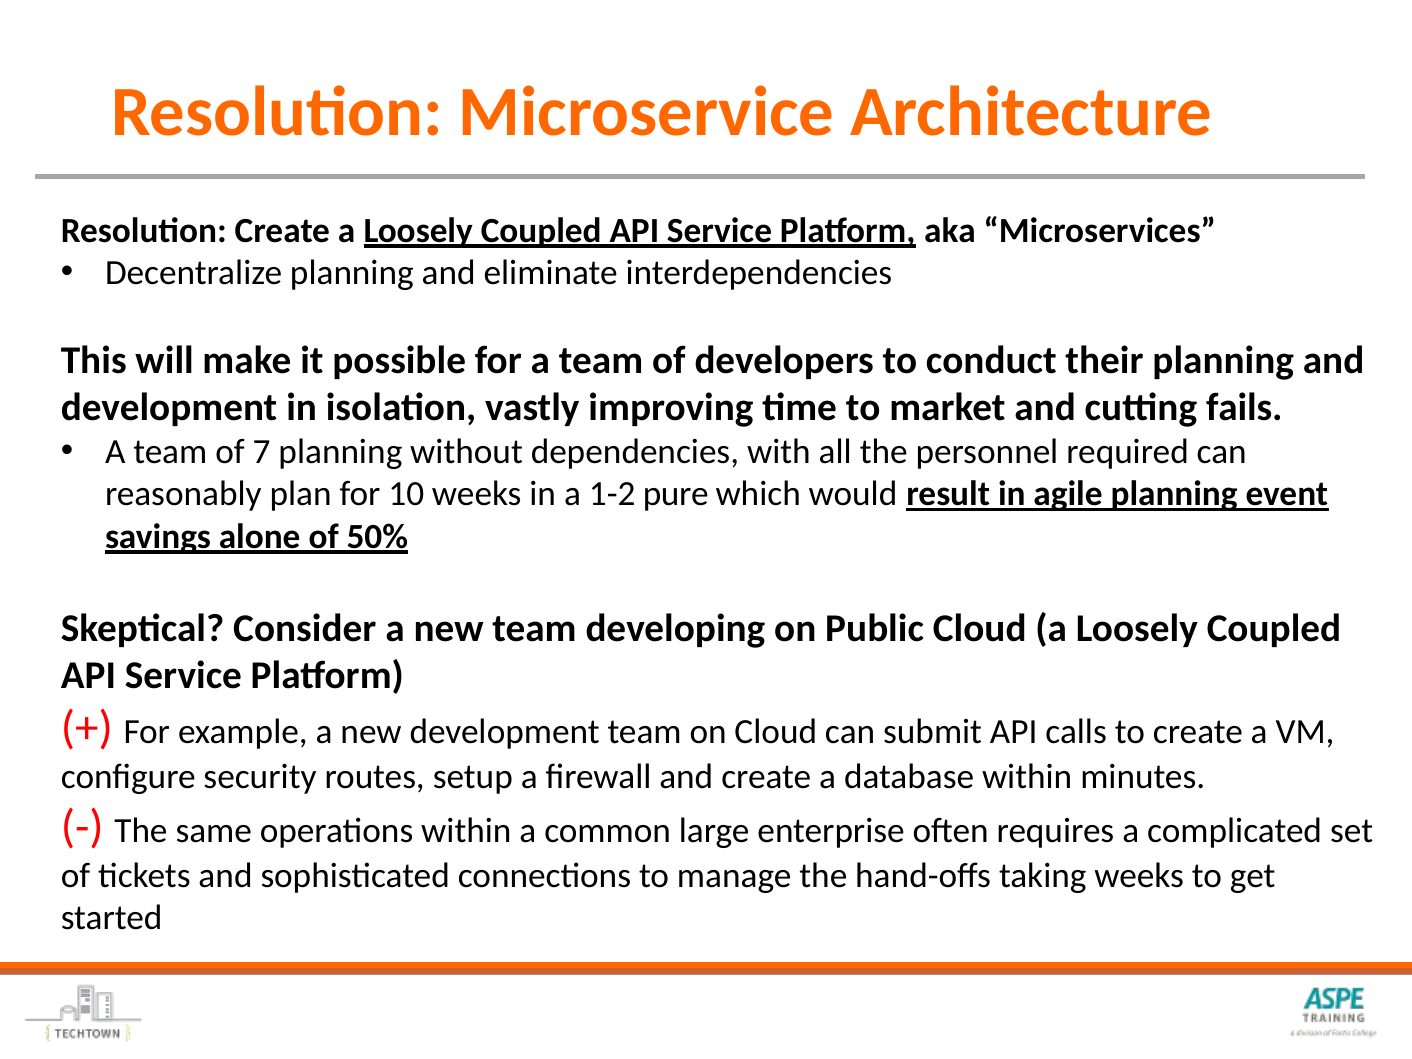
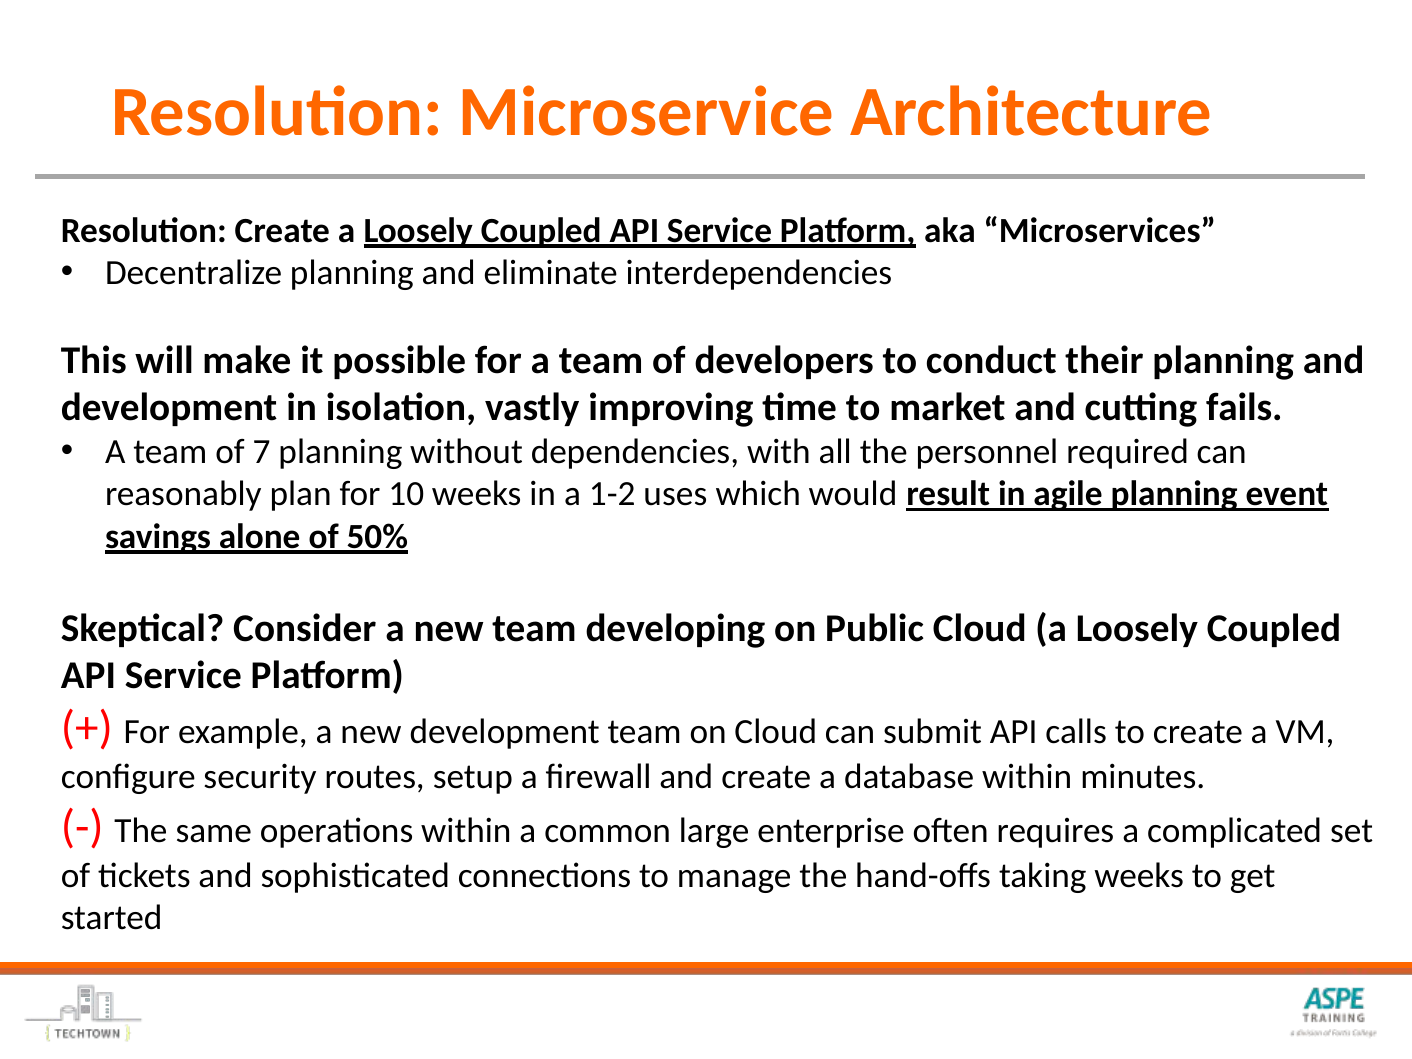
pure: pure -> uses
